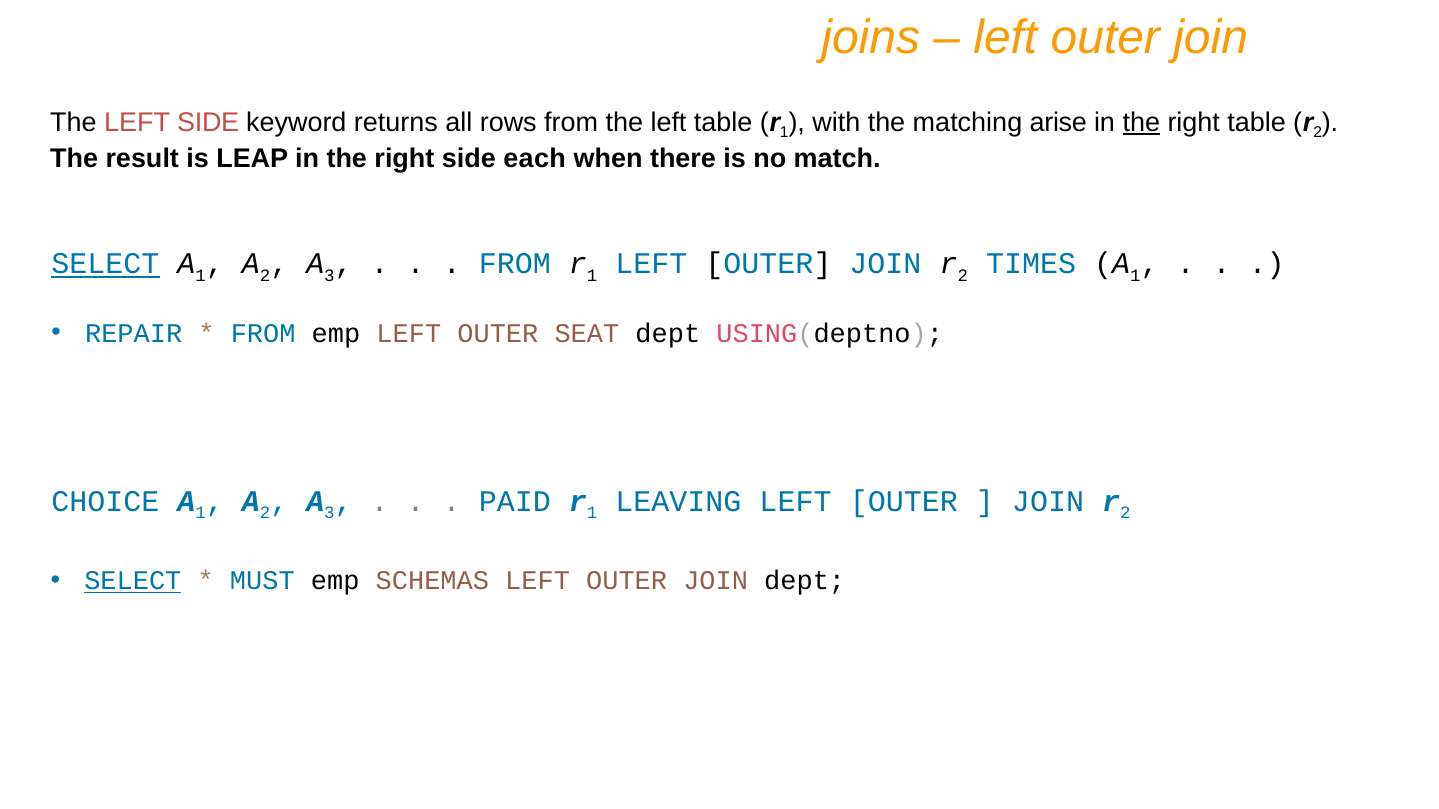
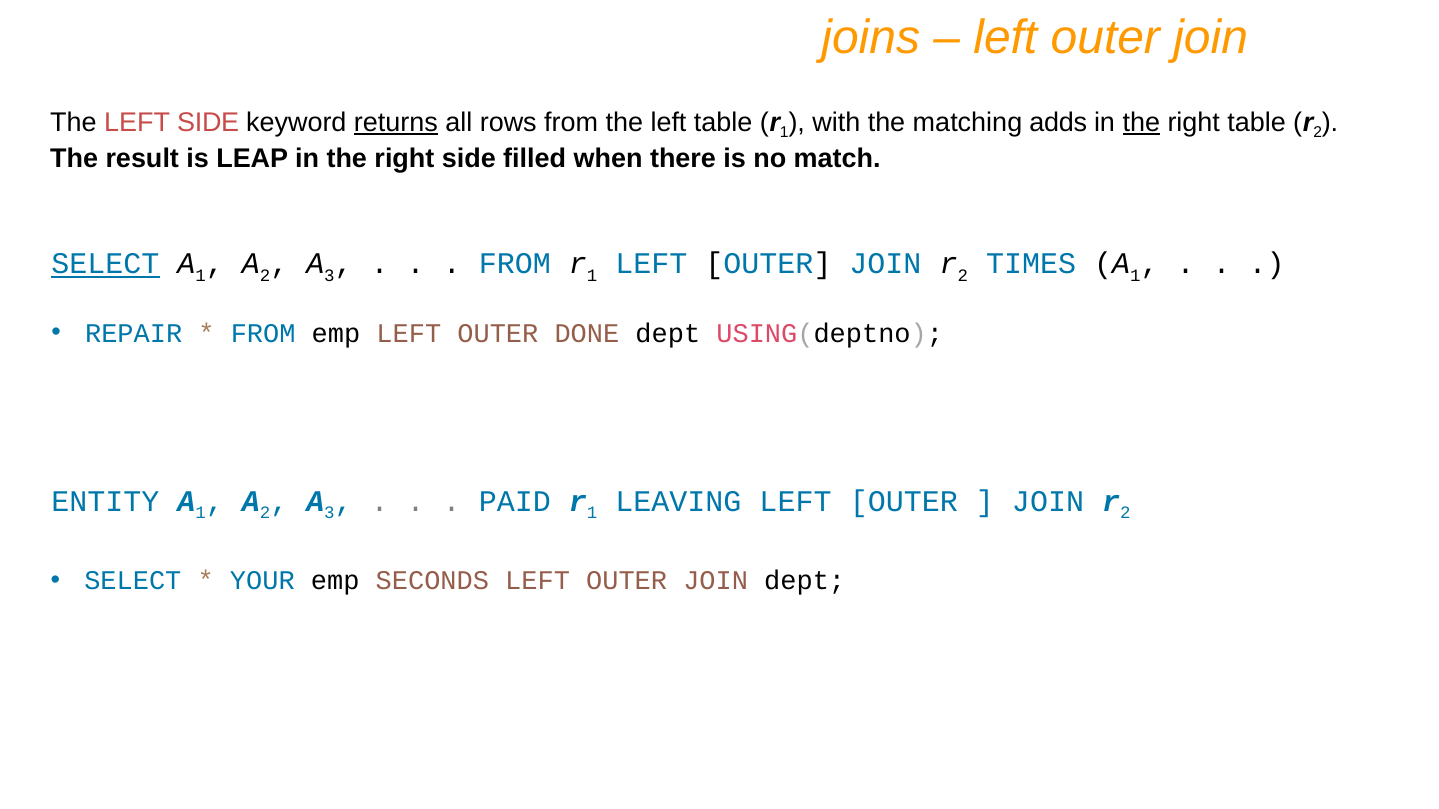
returns underline: none -> present
arise: arise -> adds
each: each -> filled
SEAT: SEAT -> DONE
CHOICE: CHOICE -> ENTITY
SELECT at (133, 581) underline: present -> none
MUST: MUST -> YOUR
SCHEMAS: SCHEMAS -> SECONDS
